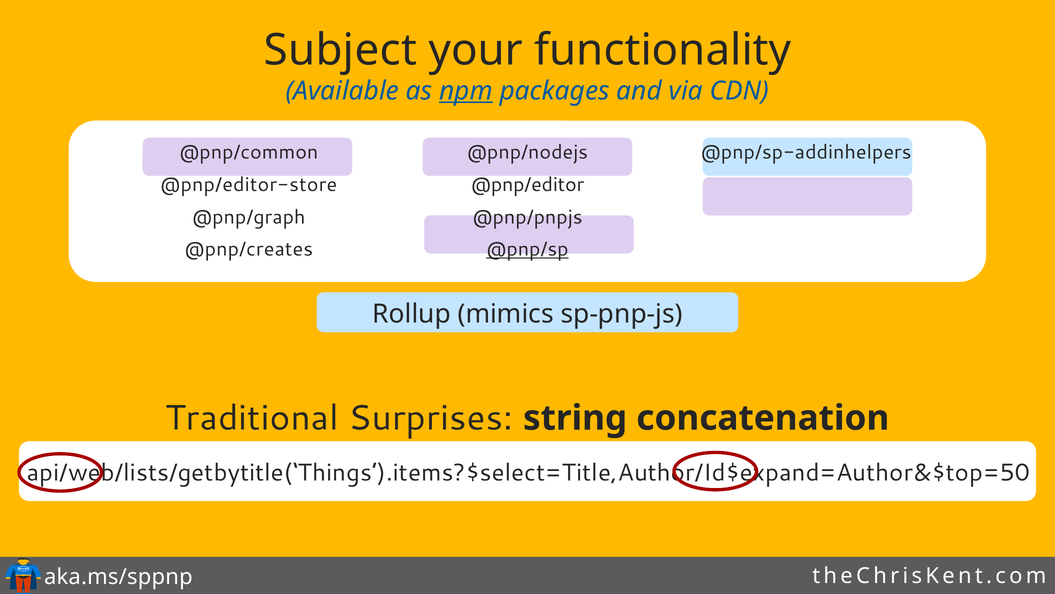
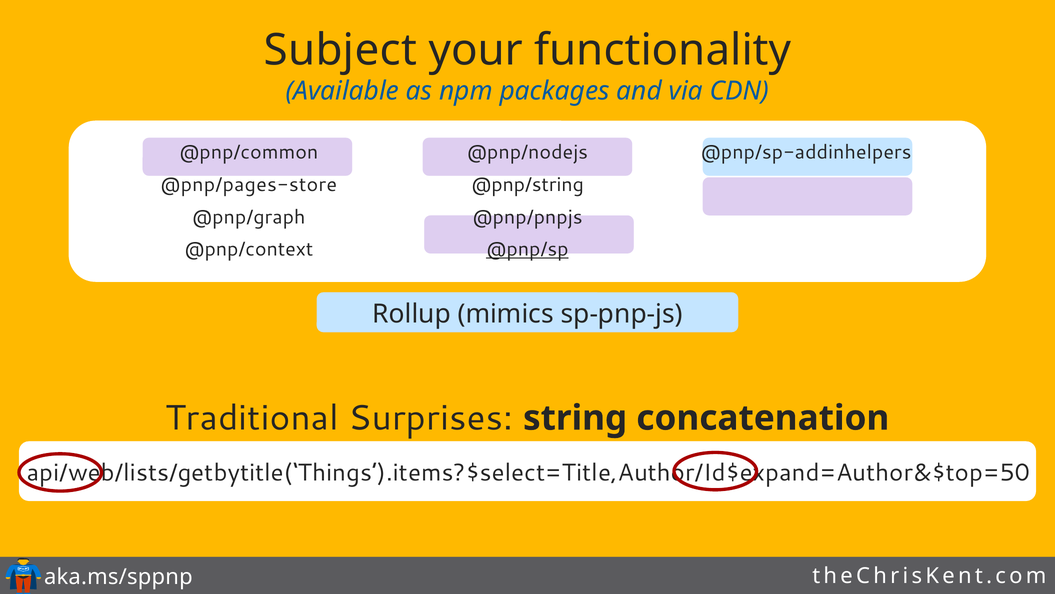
npm underline: present -> none
@pnp/editor-store: @pnp/editor-store -> @pnp/pages-store
@pnp/editor: @pnp/editor -> @pnp/string
@pnp/creates: @pnp/creates -> @pnp/context
